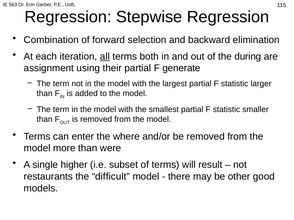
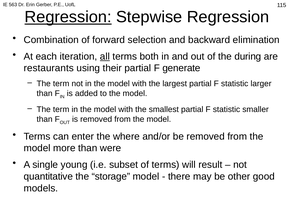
Regression at (68, 17) underline: none -> present
assignment: assignment -> restaurants
higher: higher -> young
restaurants: restaurants -> quantitative
difficult: difficult -> storage
